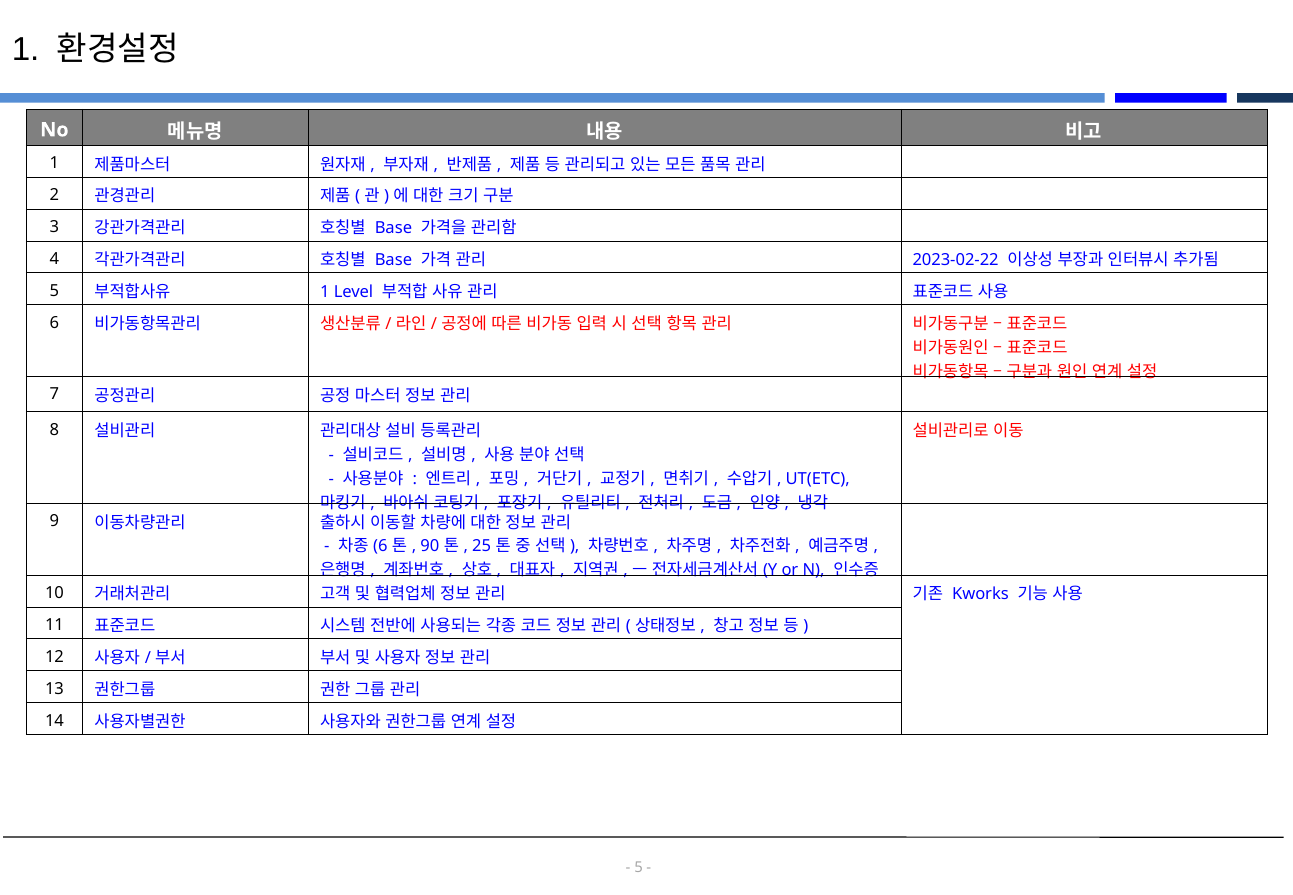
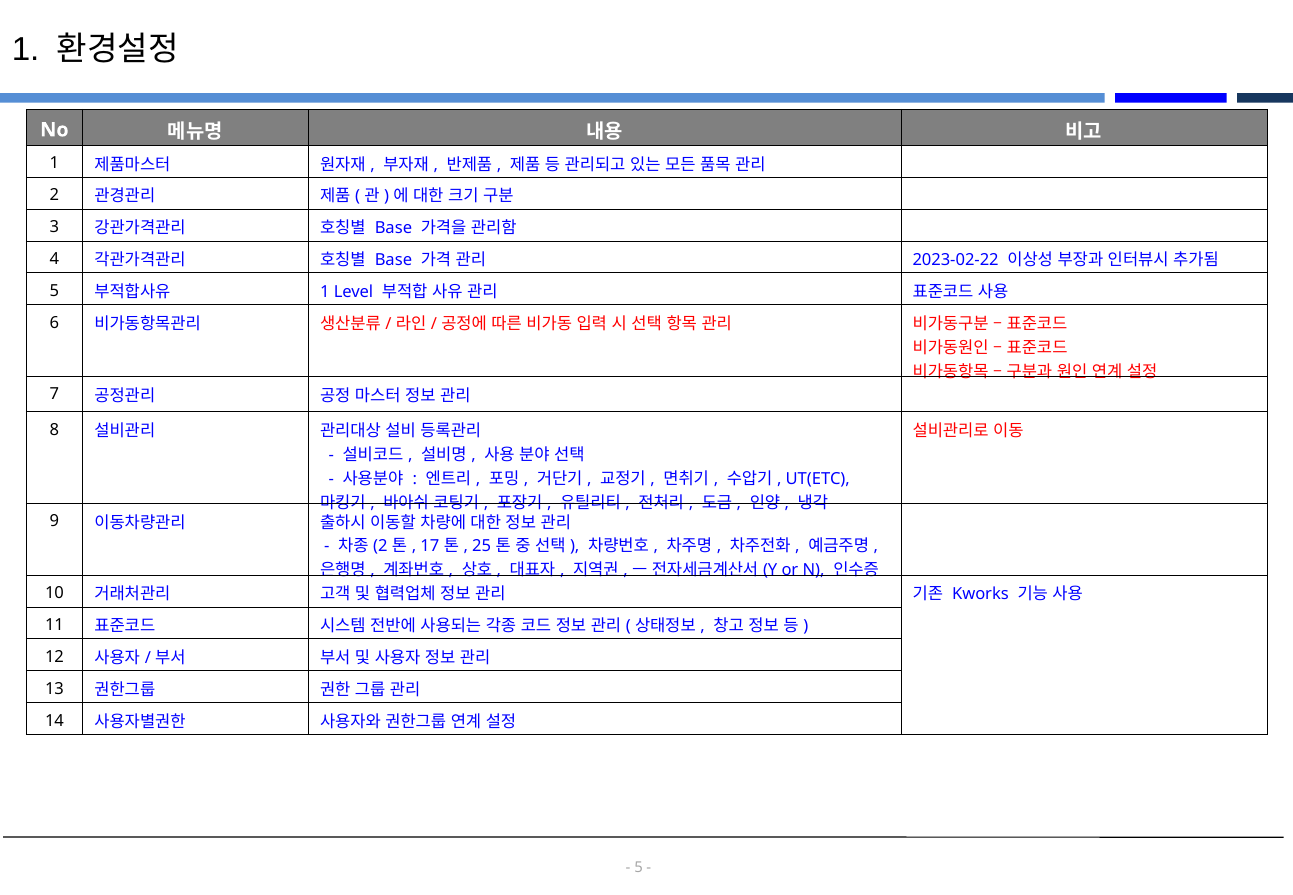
6 at (380, 547): 6 -> 2
90: 90 -> 17
